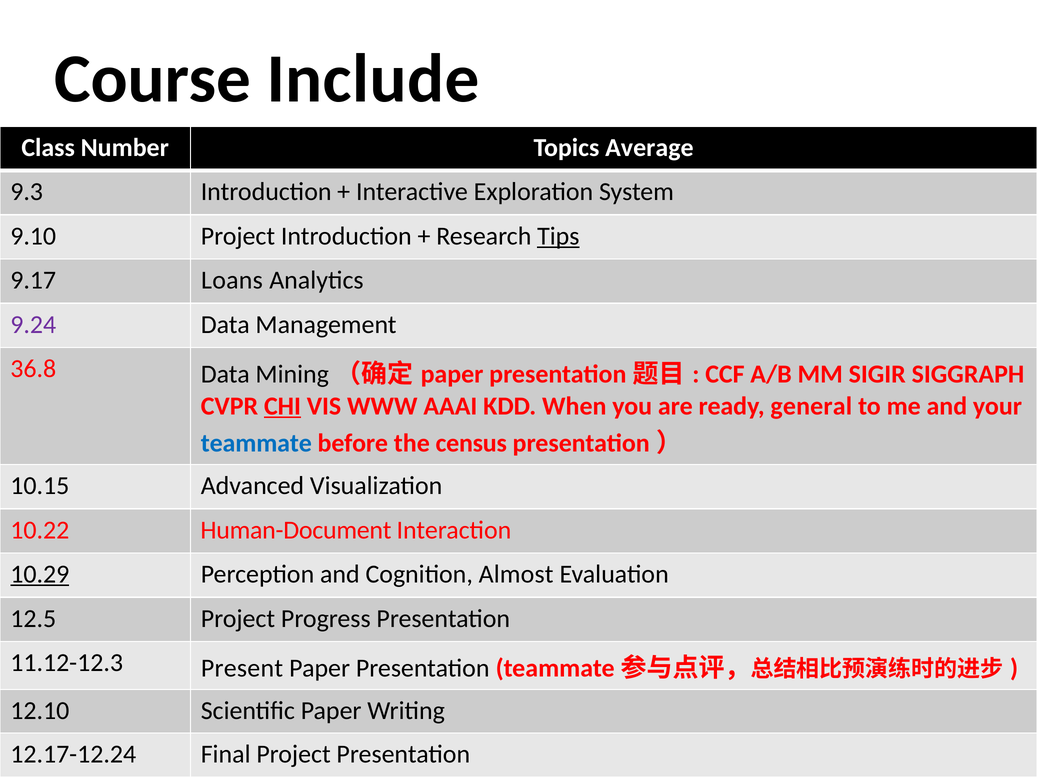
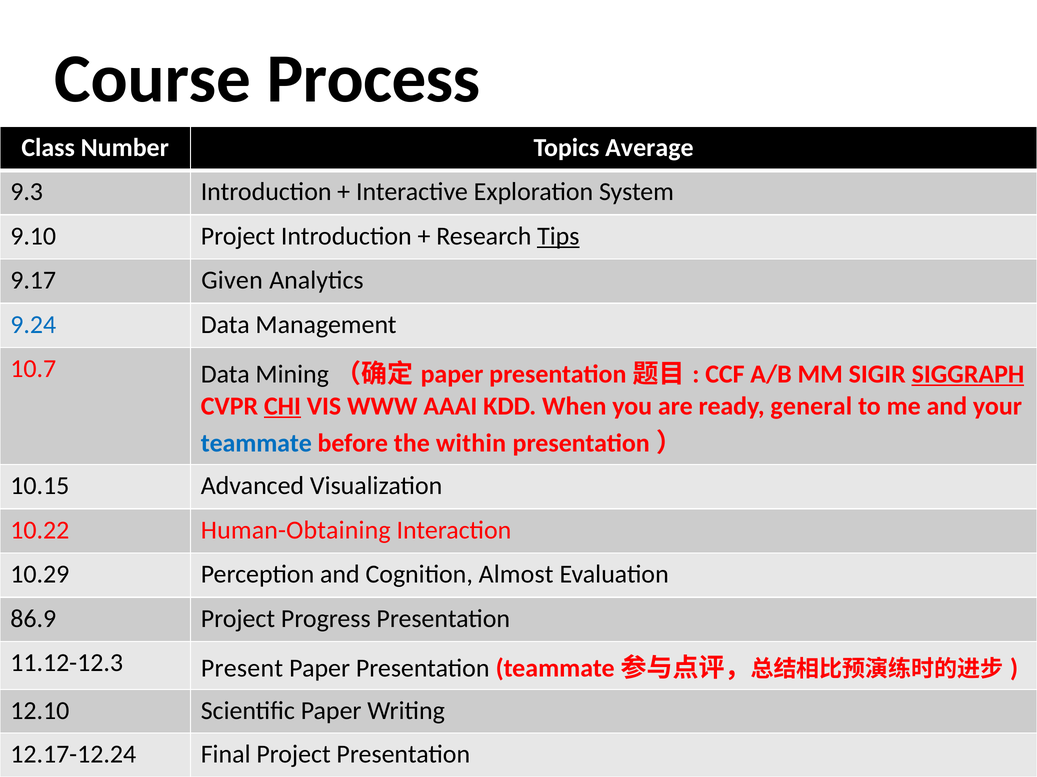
Include: Include -> Process
Loans: Loans -> Given
9.24 colour: purple -> blue
36.8: 36.8 -> 10.7
SIGGRAPH underline: none -> present
census: census -> within
Human-Document: Human-Document -> Human-Obtaining
10.29 underline: present -> none
12.5: 12.5 -> 86.9
